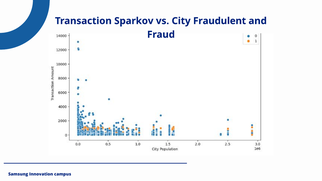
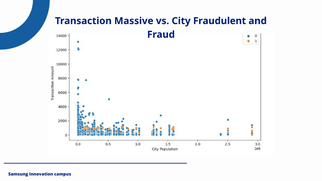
Sparkov: Sparkov -> Massive
